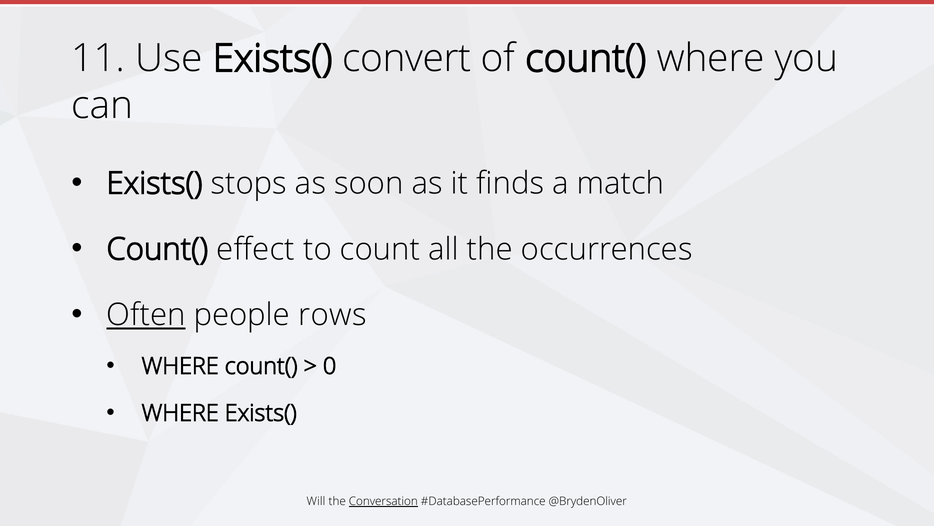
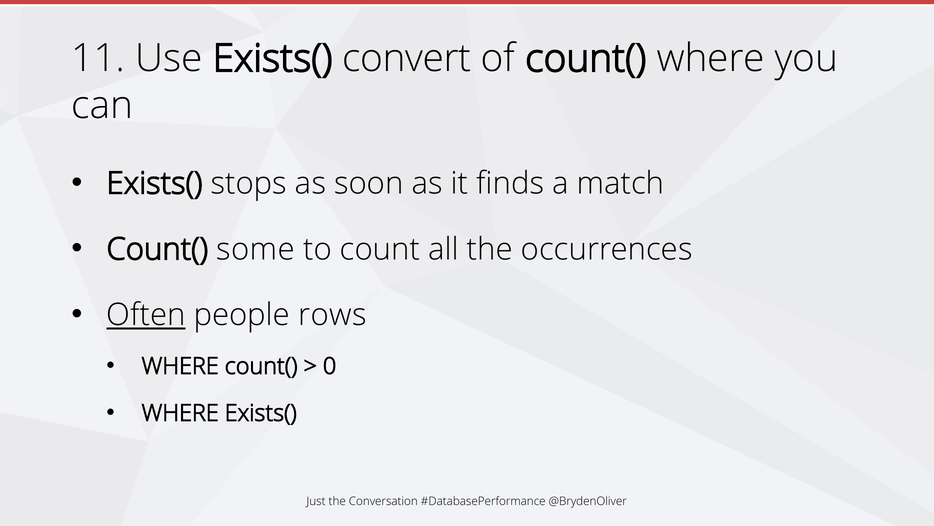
effect: effect -> some
Will: Will -> Just
Conversation underline: present -> none
